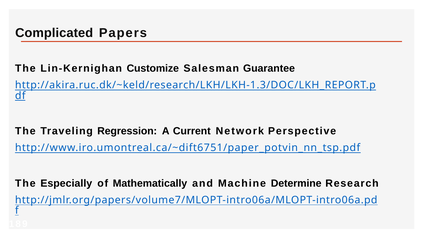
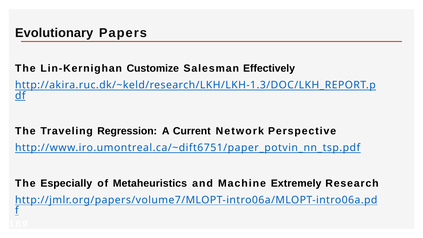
Complicated: Complicated -> Evolutionary
Guarantee: Guarantee -> Effectively
Mathematically: Mathematically -> Metaheuristics
Determine: Determine -> Extremely
